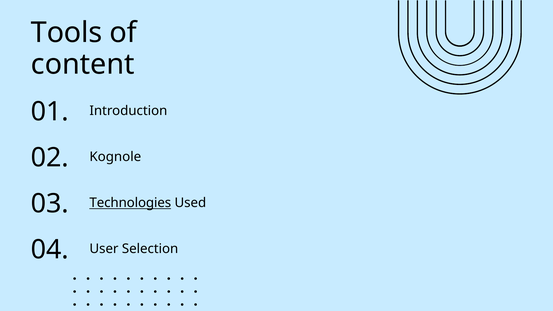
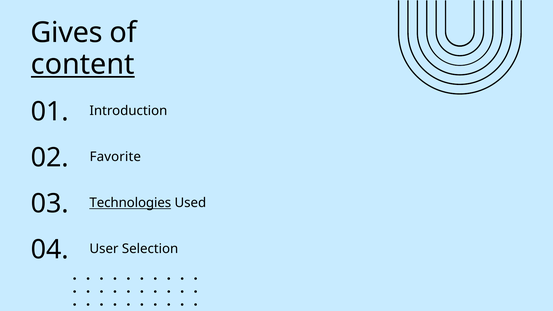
Tools: Tools -> Gives
content underline: none -> present
Kognole: Kognole -> Favorite
